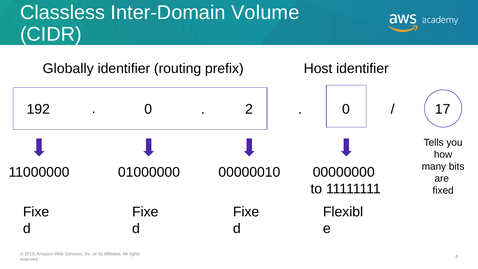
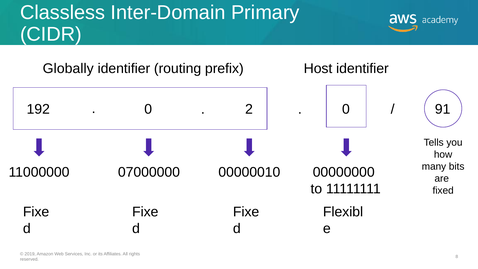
Volume: Volume -> Primary
17: 17 -> 91
01000000: 01000000 -> 07000000
